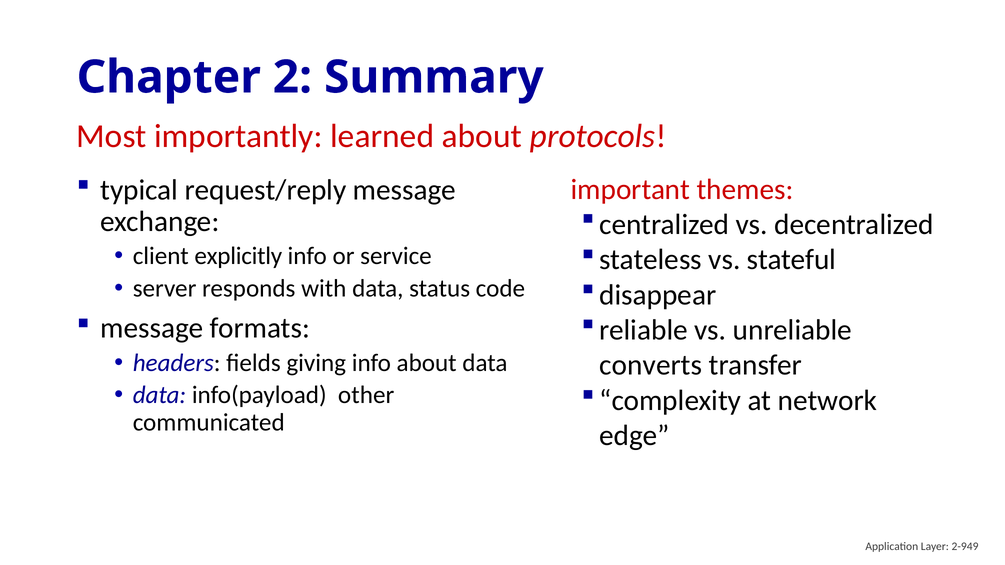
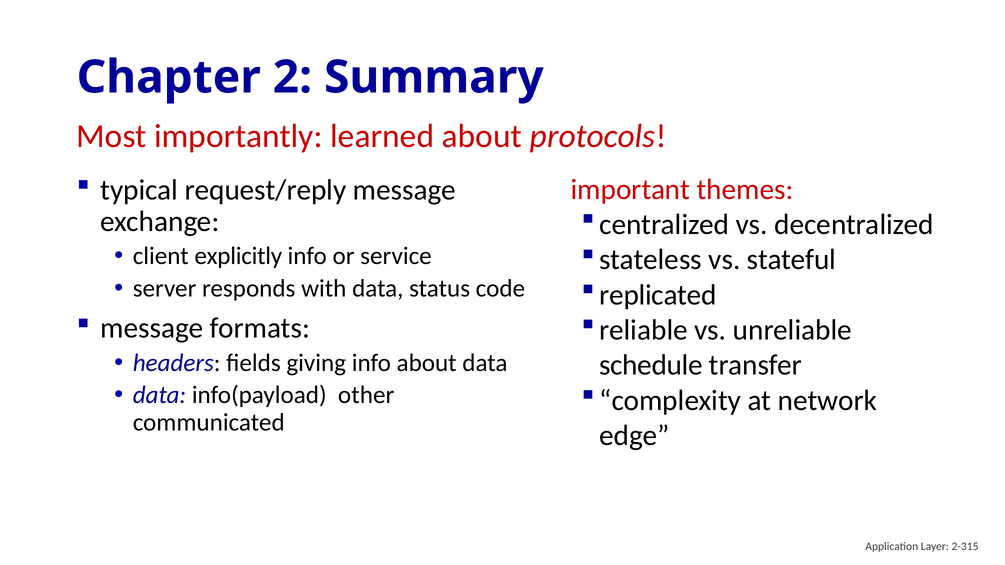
disappear: disappear -> replicated
converts: converts -> schedule
2-949: 2-949 -> 2-315
